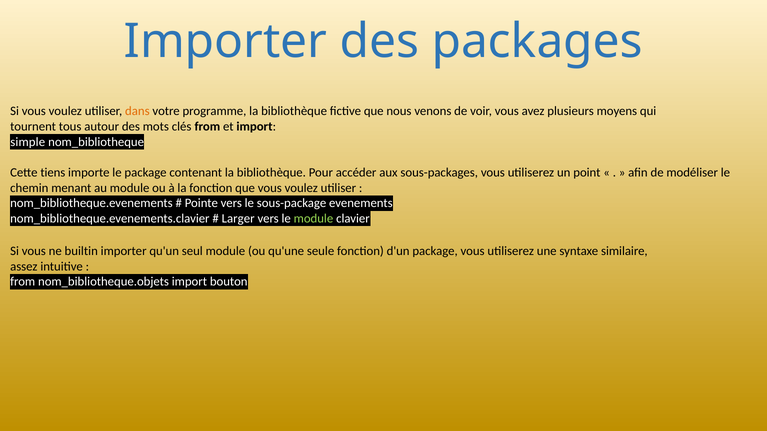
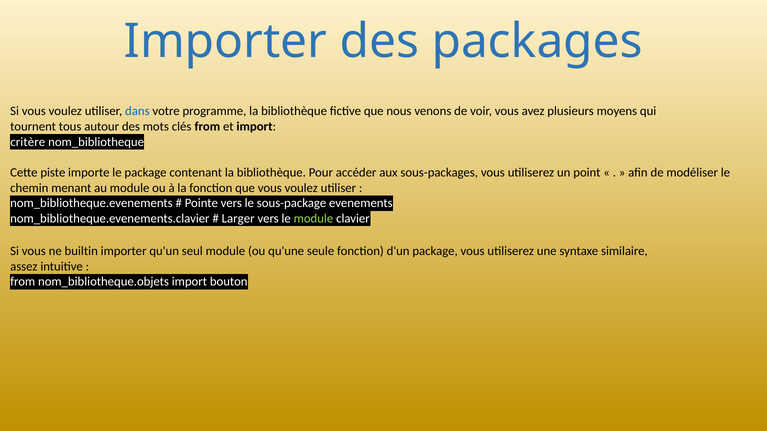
dans colour: orange -> blue
simple: simple -> critère
tiens: tiens -> piste
